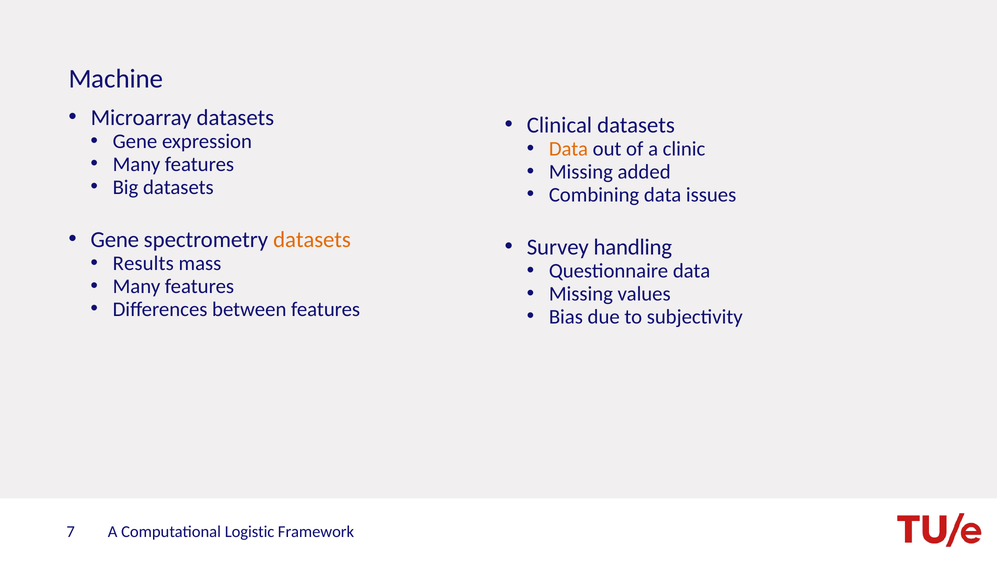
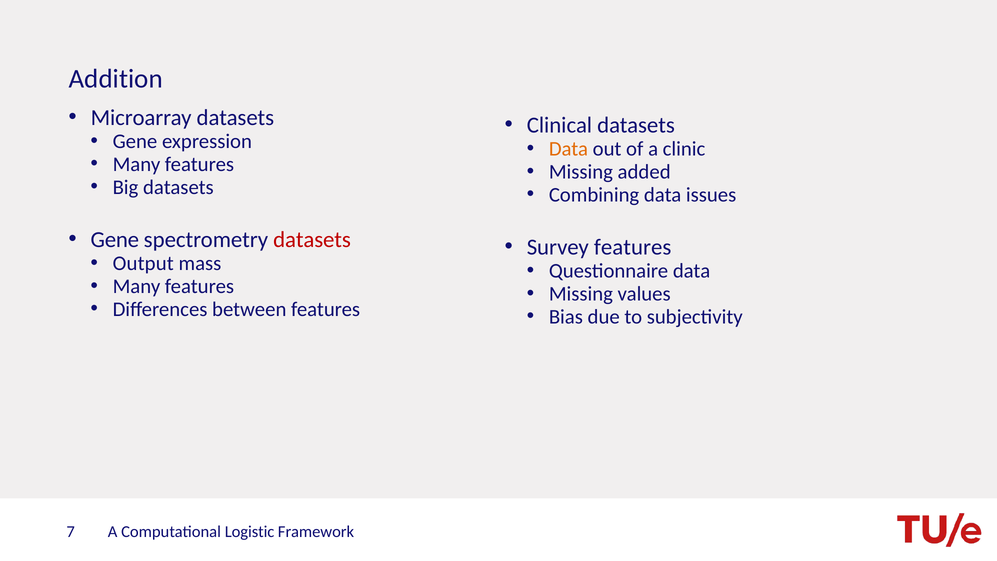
Machine: Machine -> Addition
datasets at (312, 240) colour: orange -> red
Survey handling: handling -> features
Results: Results -> Output
